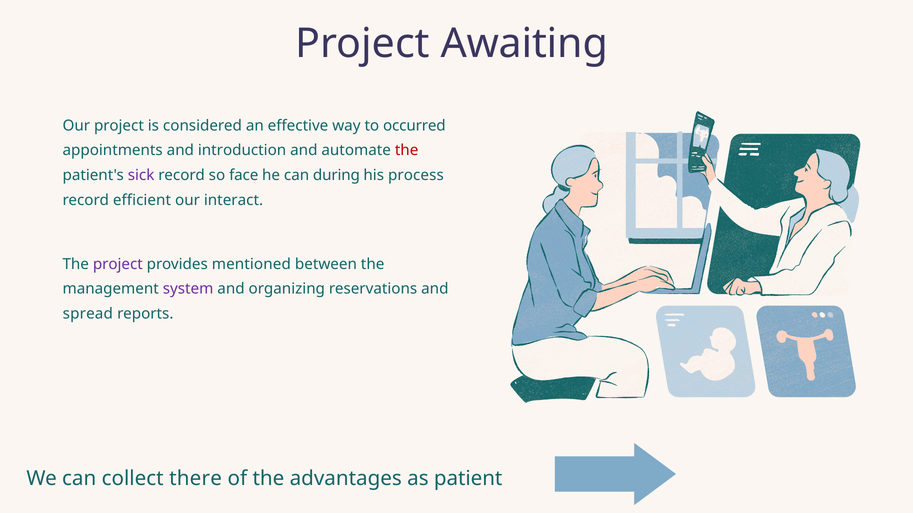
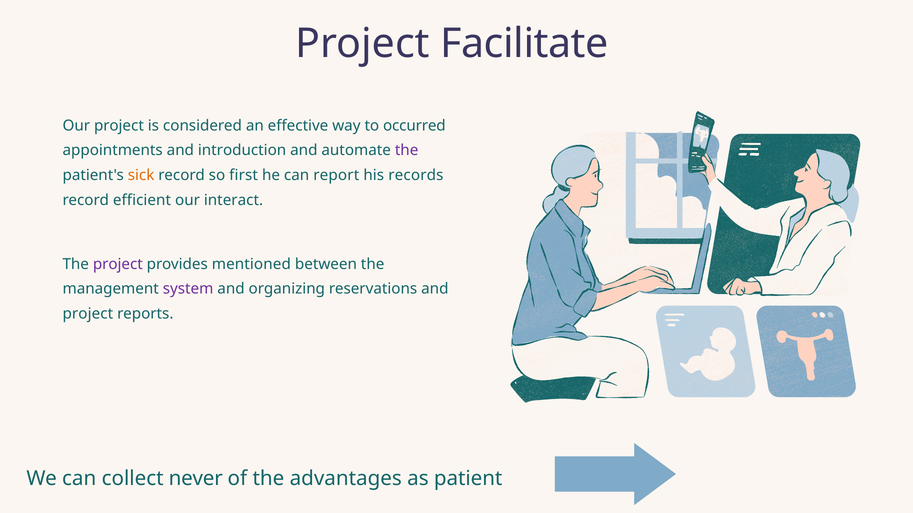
Awaiting: Awaiting -> Facilitate
the at (407, 151) colour: red -> purple
sick colour: purple -> orange
face: face -> first
during: during -> report
process: process -> records
spread at (88, 314): spread -> project
there: there -> never
